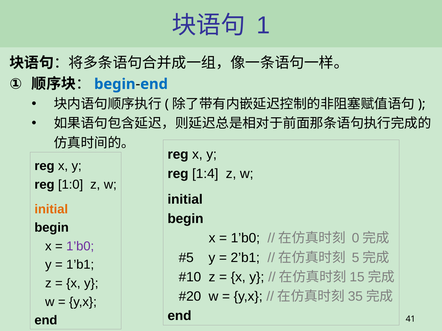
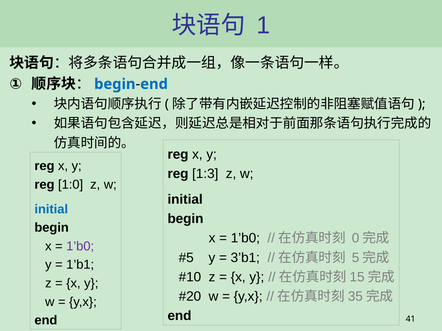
1:4: 1:4 -> 1:3
initial at (51, 209) colour: orange -> blue
2’b1: 2’b1 -> 3’b1
